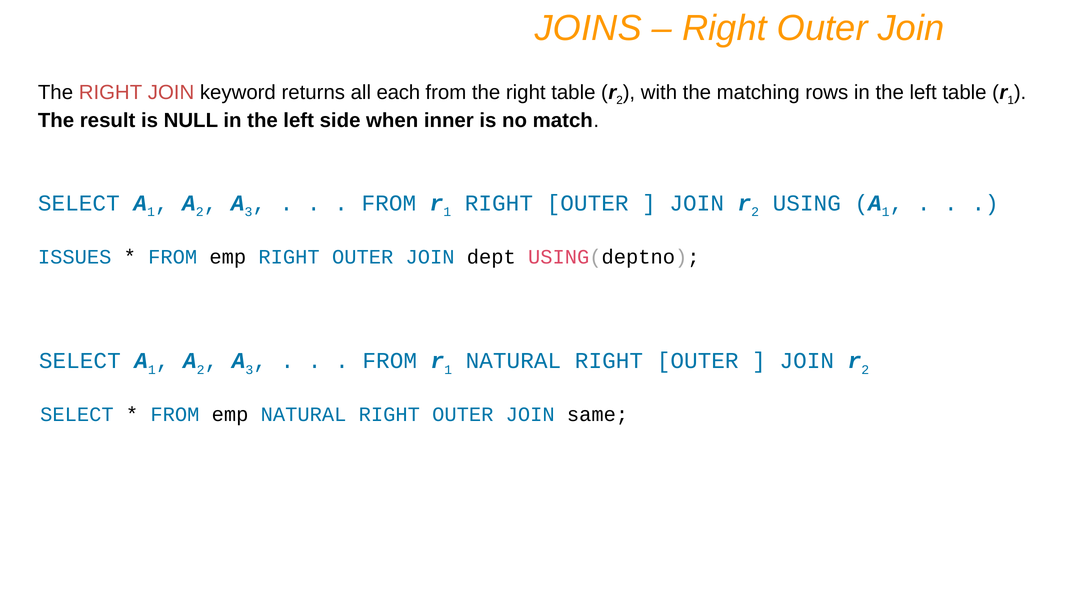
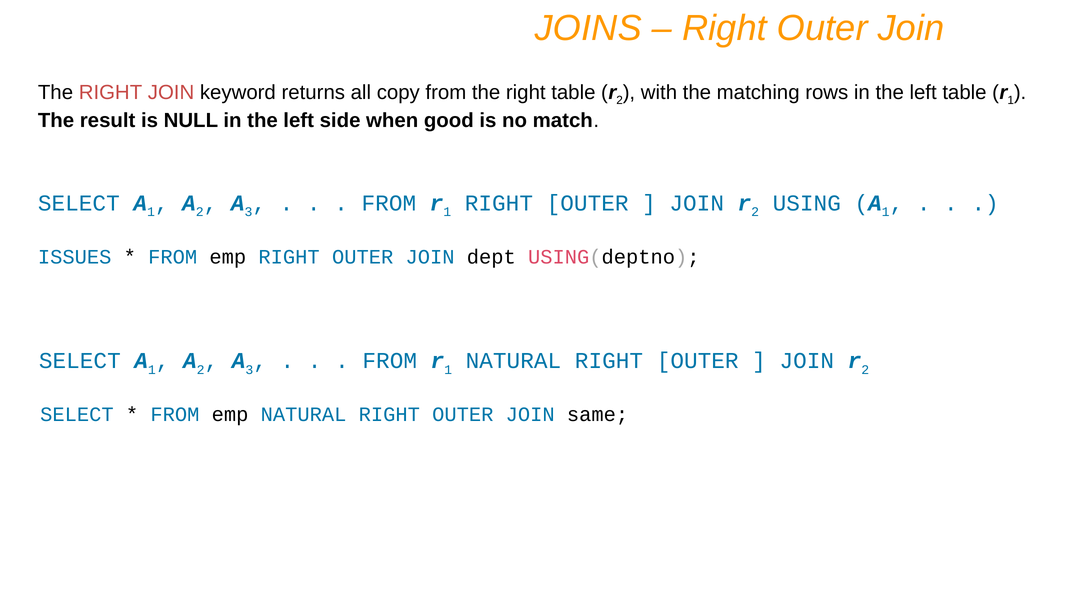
each: each -> copy
inner: inner -> good
